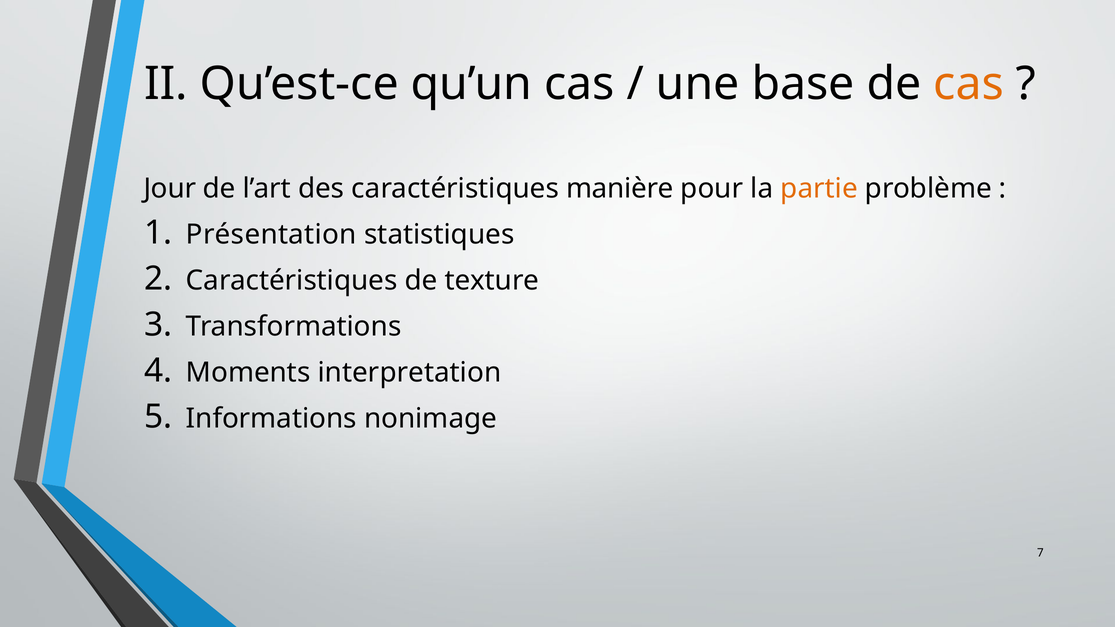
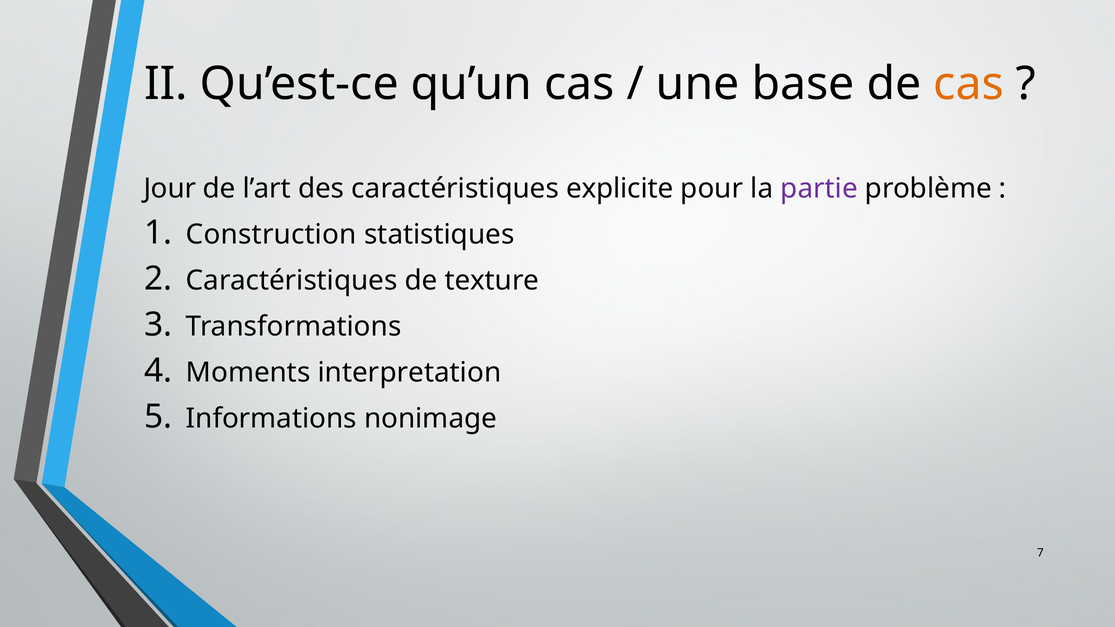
manière: manière -> explicite
partie colour: orange -> purple
Présentation: Présentation -> Construction
